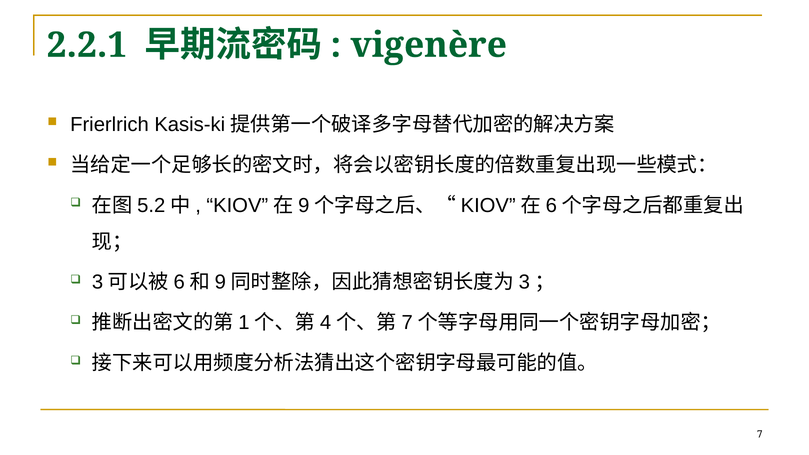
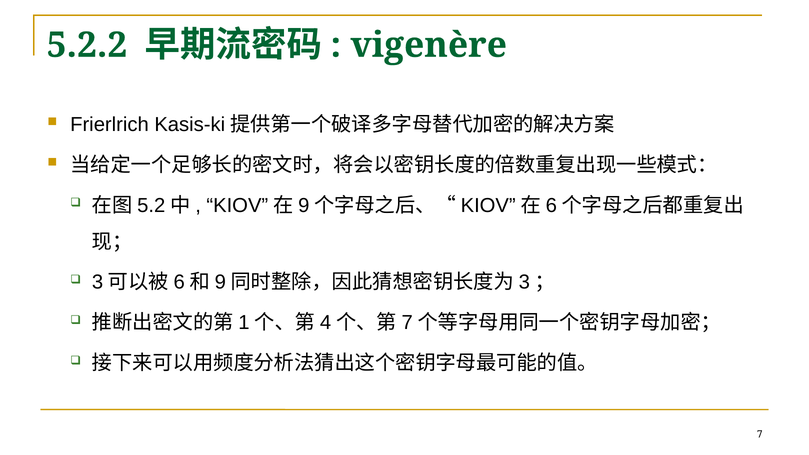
2.2.1: 2.2.1 -> 5.2.2
